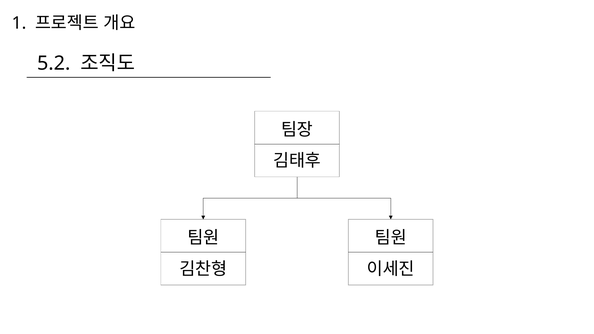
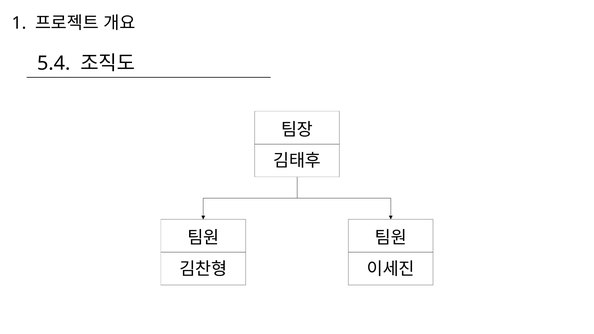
5.2: 5.2 -> 5.4
